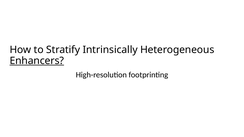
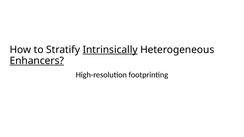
Intrinsically underline: none -> present
